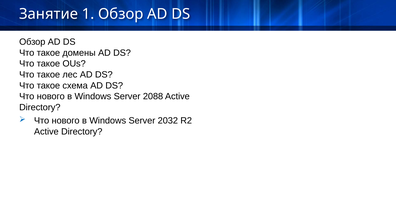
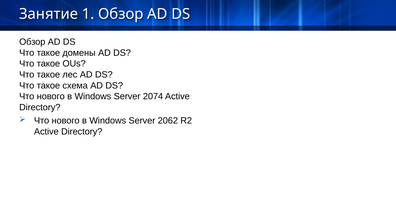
2088: 2088 -> 2074
2032: 2032 -> 2062
